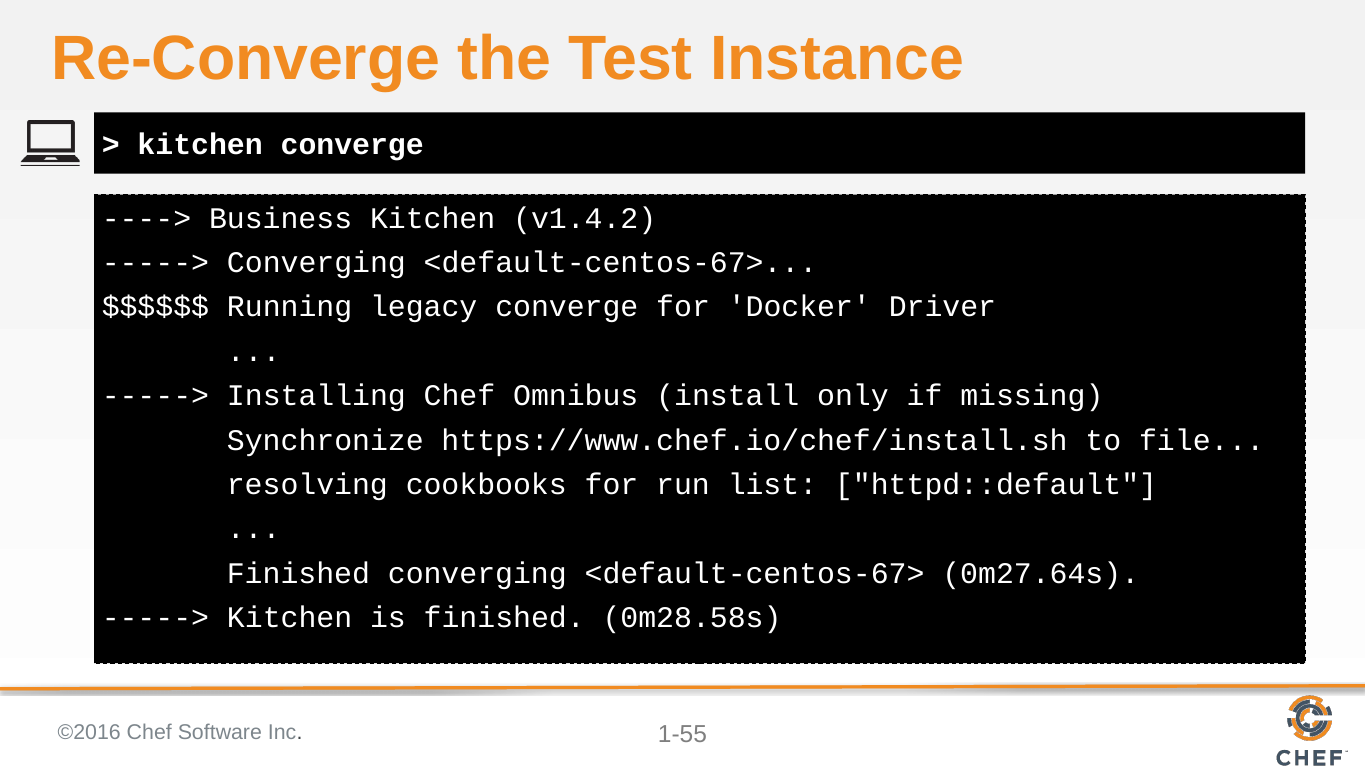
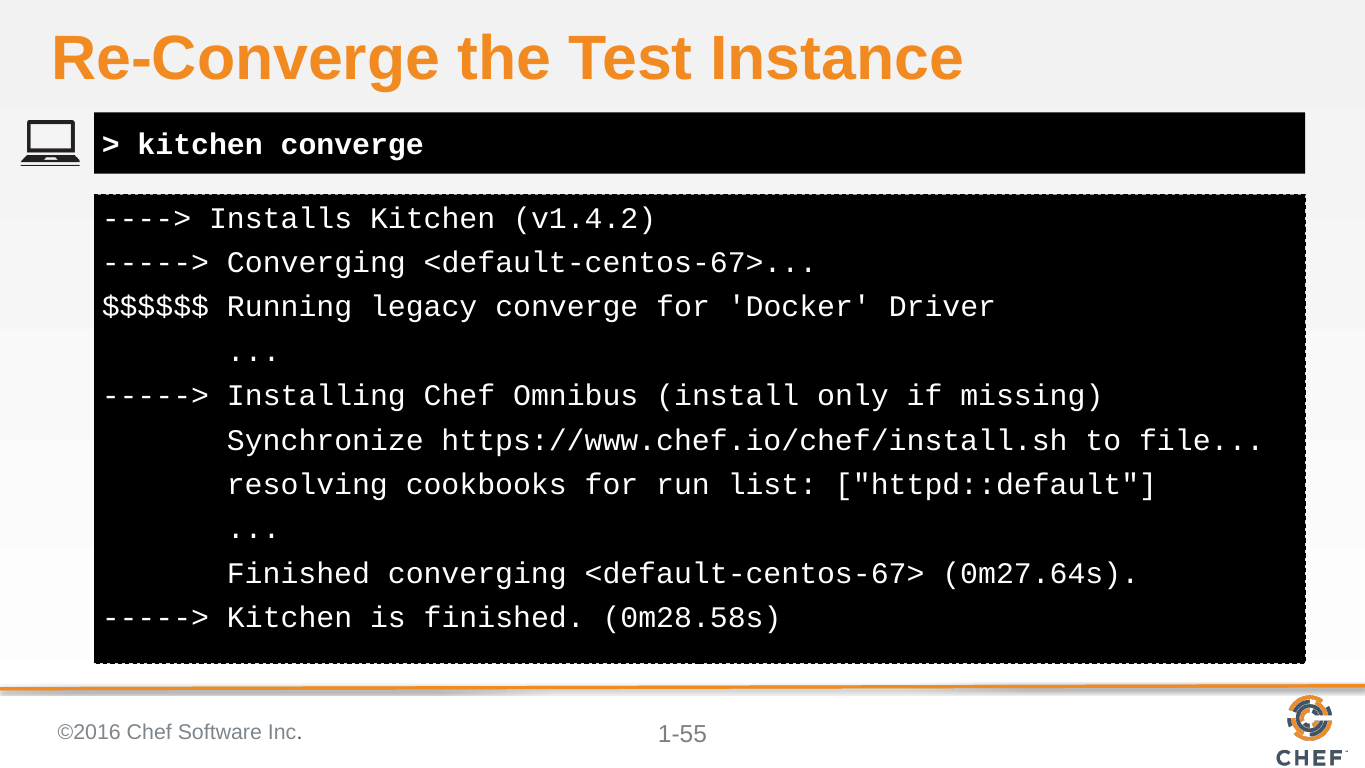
Business: Business -> Installs
